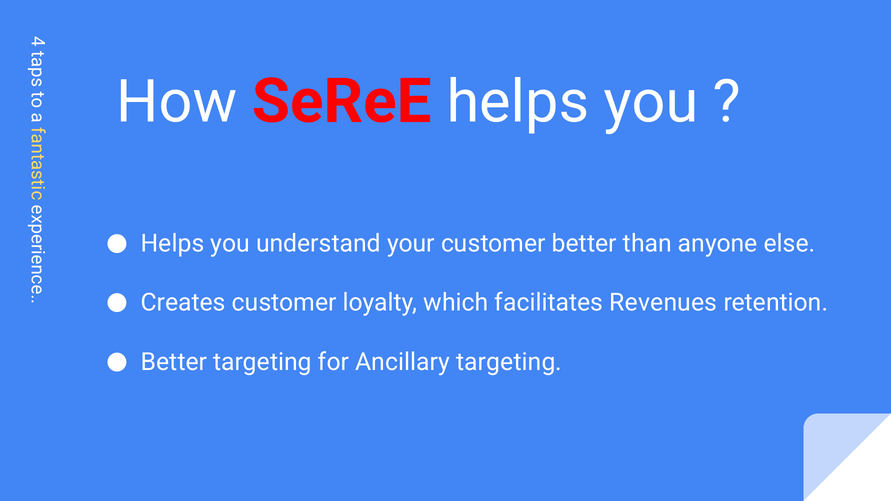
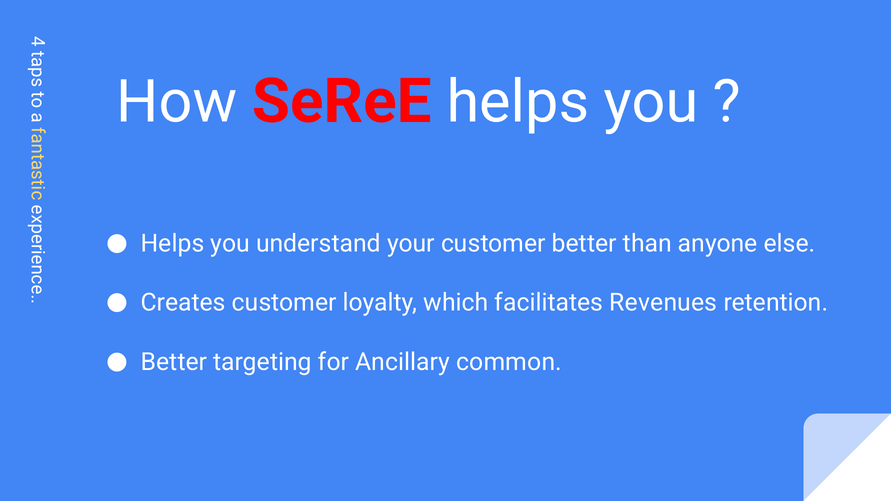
Ancillary targeting: targeting -> common
